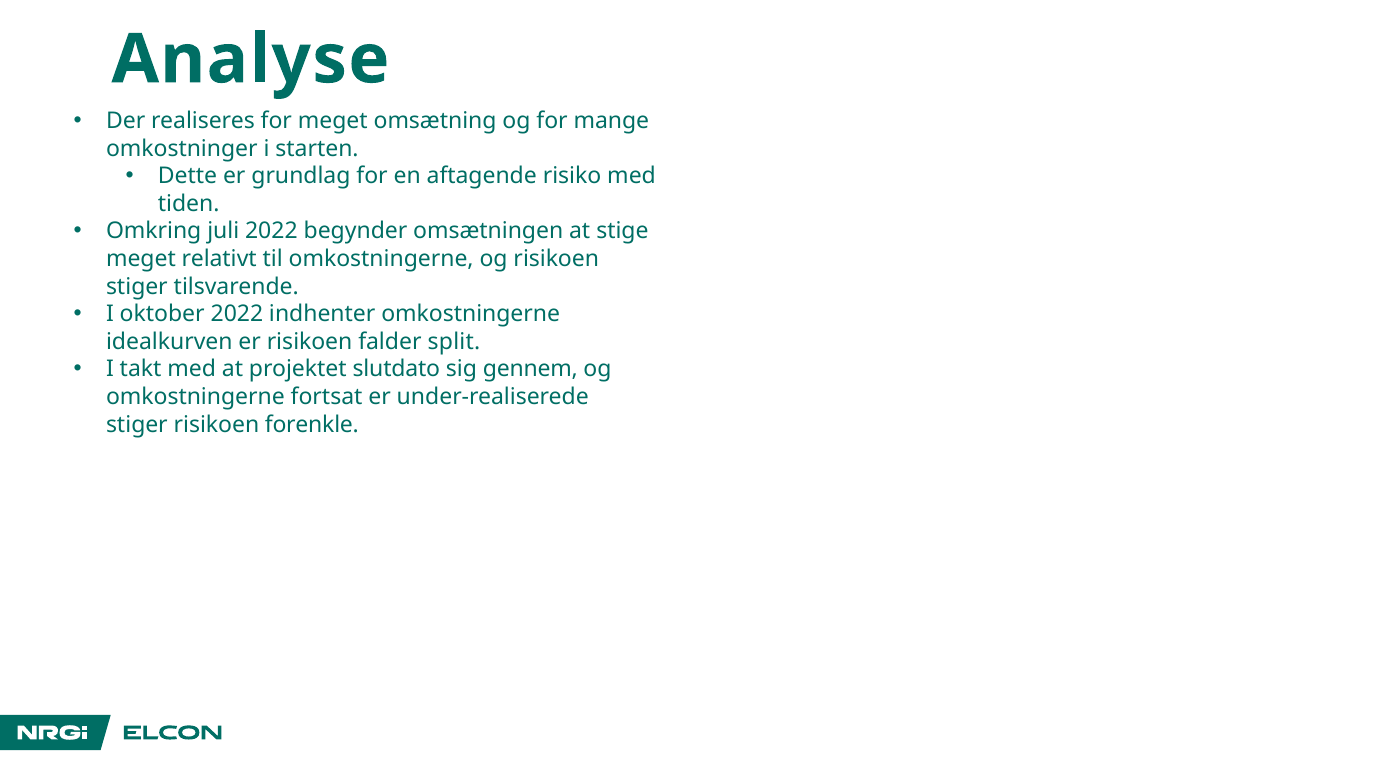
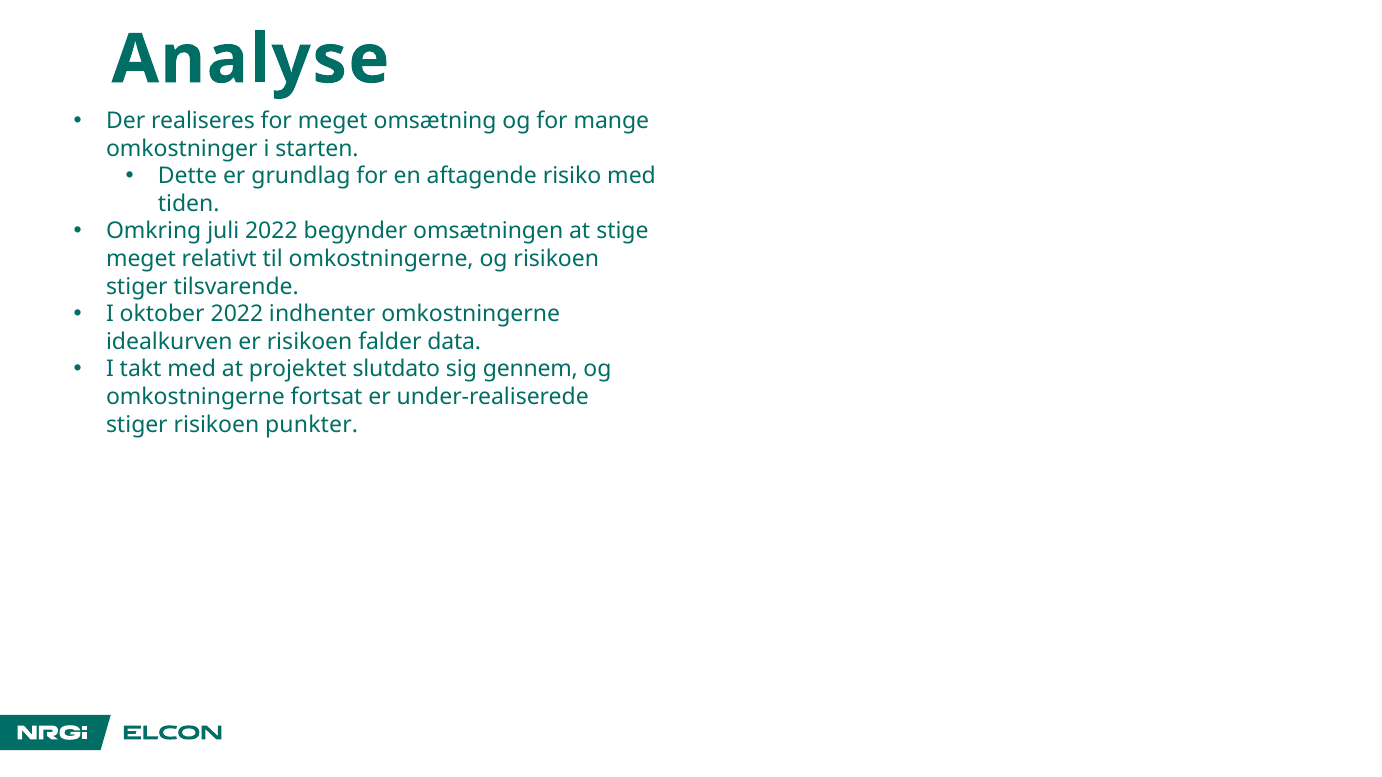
split: split -> data
forenkle: forenkle -> punkter
